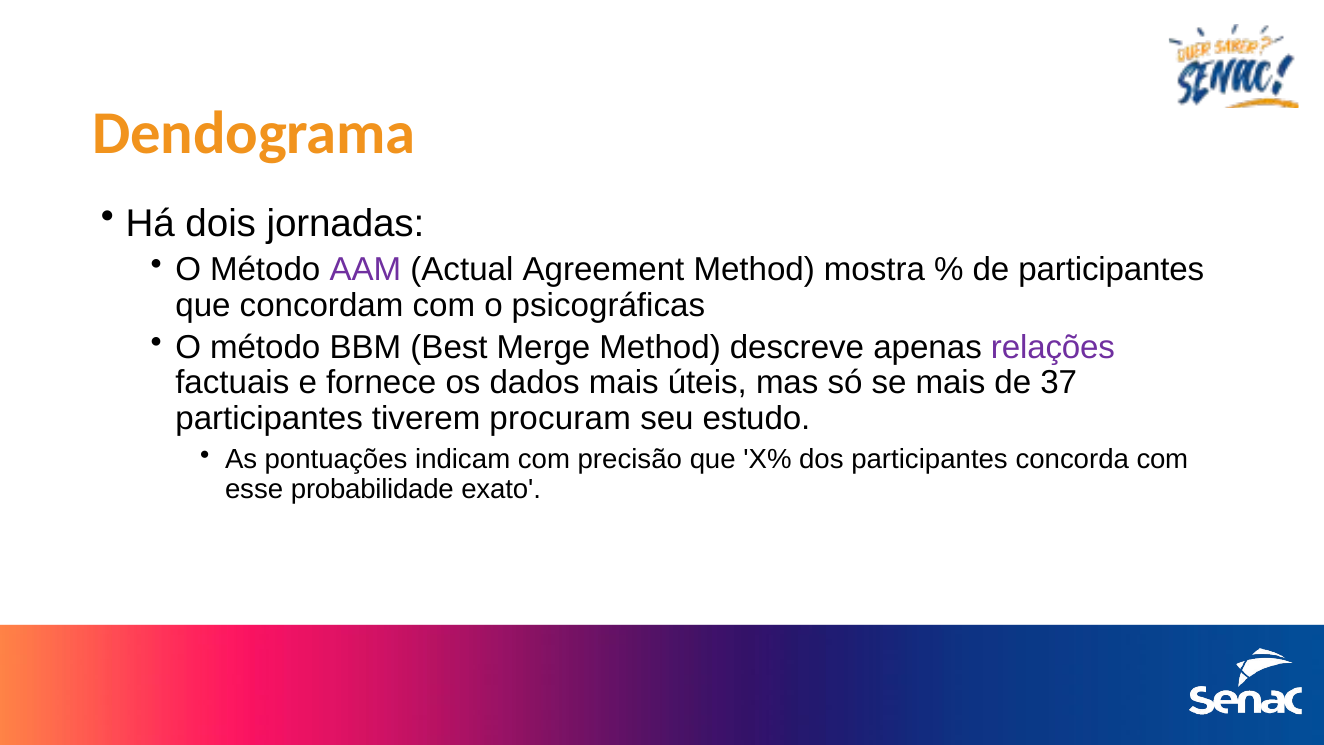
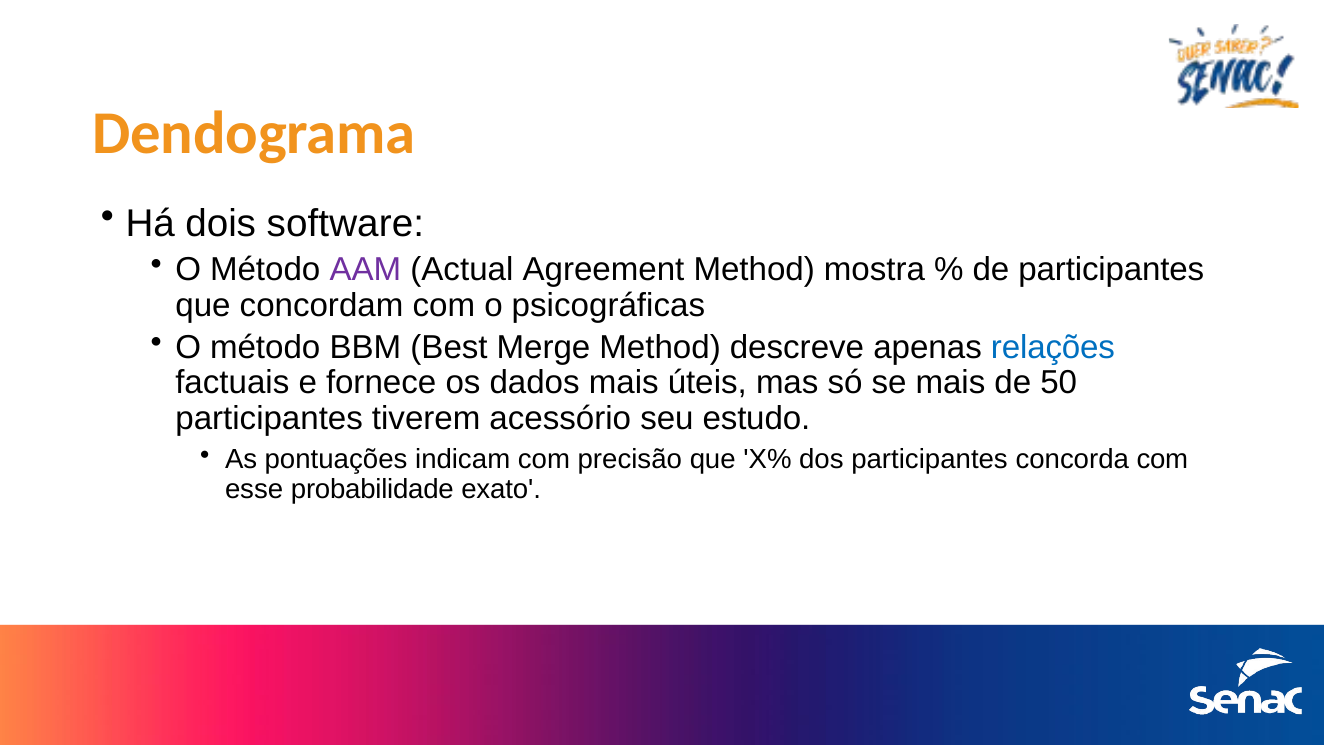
jornadas: jornadas -> software
relações colour: purple -> blue
37: 37 -> 50
procuram: procuram -> acessório
